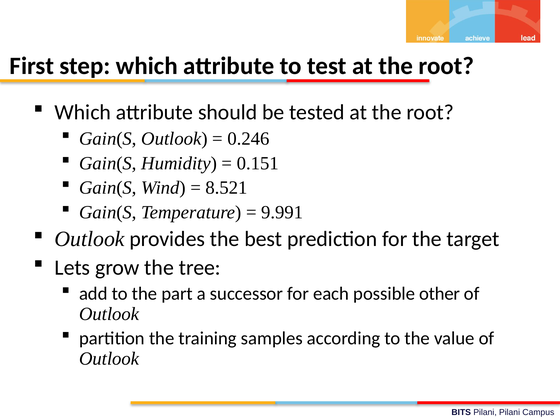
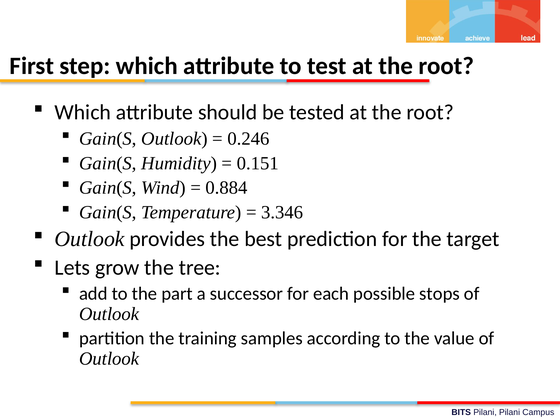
8.521: 8.521 -> 0.884
9.991: 9.991 -> 3.346
other: other -> stops
